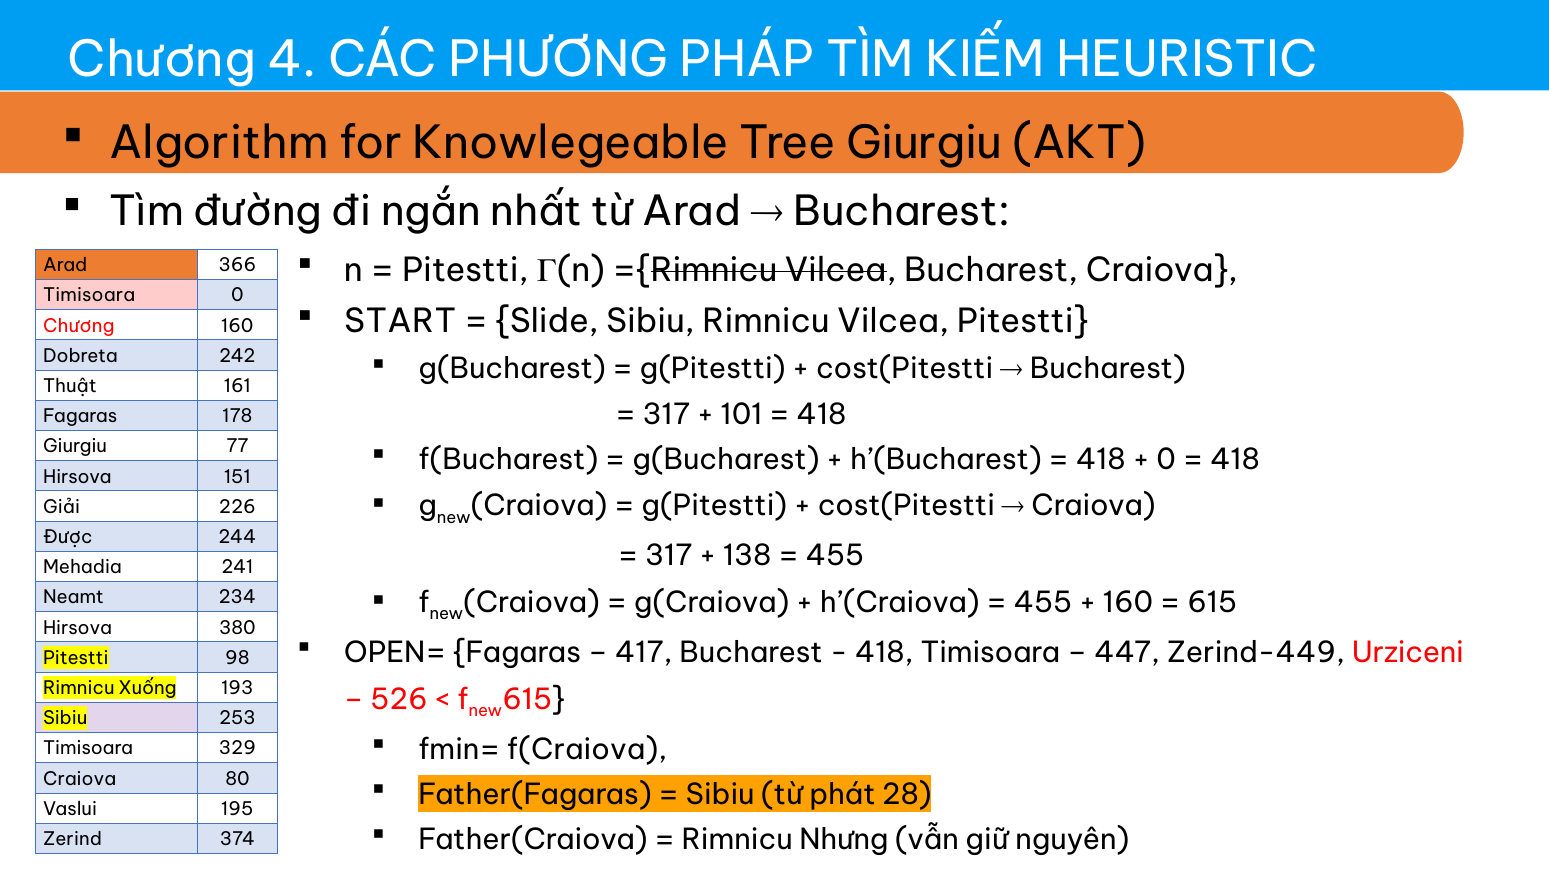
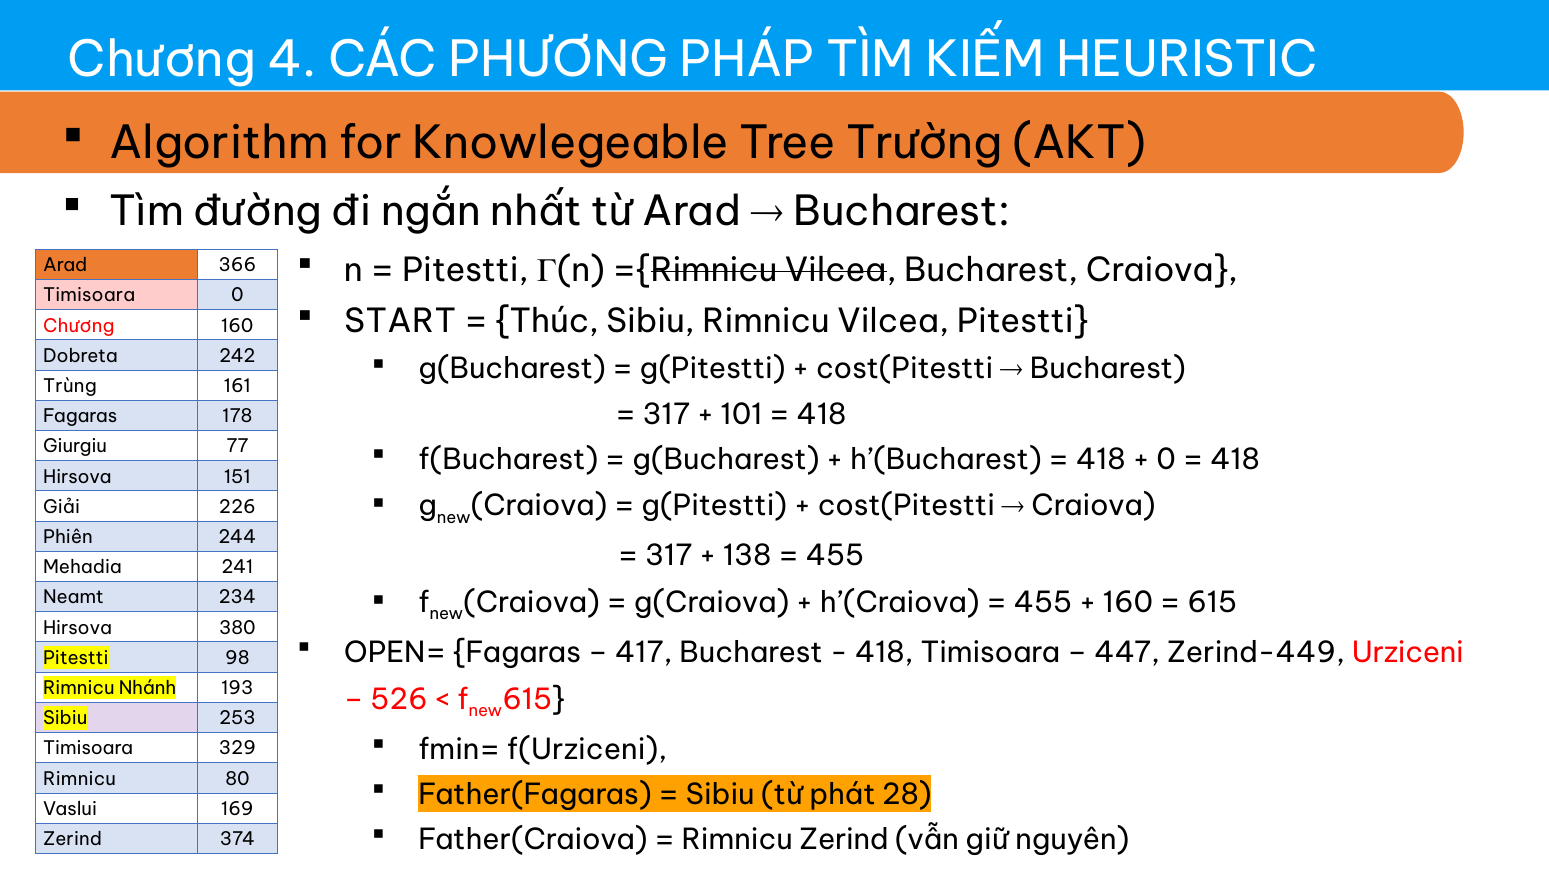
Tree Giurgiu: Giurgiu -> Trường
Slide: Slide -> Thúc
Thuật: Thuật -> Trùng
Được: Được -> Phiên
Xuống: Xuống -> Nhánh
f(Craiova: f(Craiova -> f(Urziceni
Craiova at (80, 779): Craiova -> Rimnicu
195: 195 -> 169
Rimnicu Nhưng: Nhưng -> Zerind
